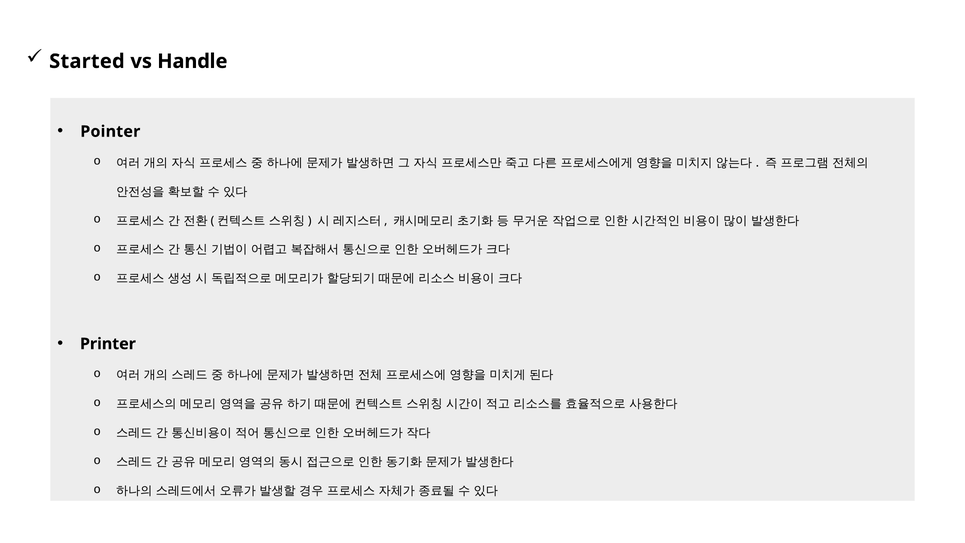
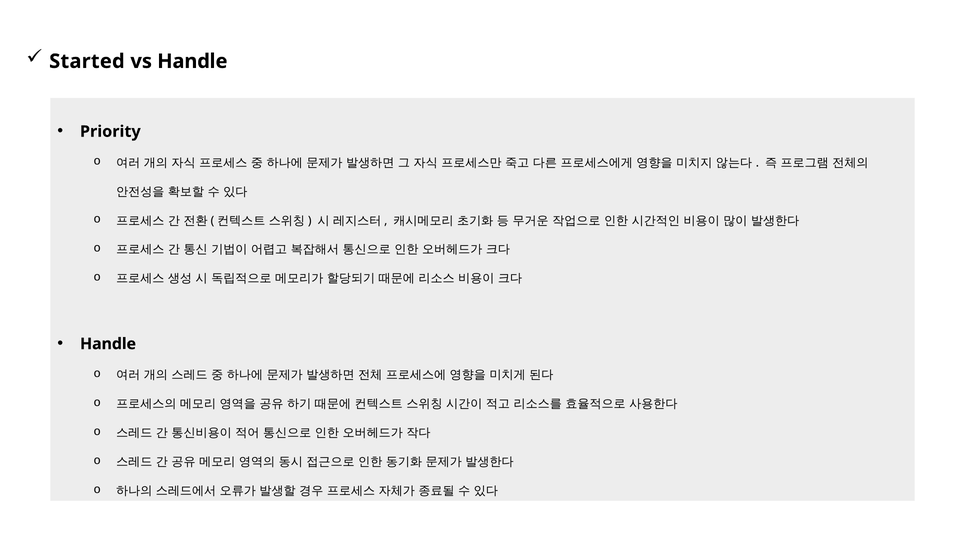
Pointer: Pointer -> Priority
Printer at (108, 344): Printer -> Handle
